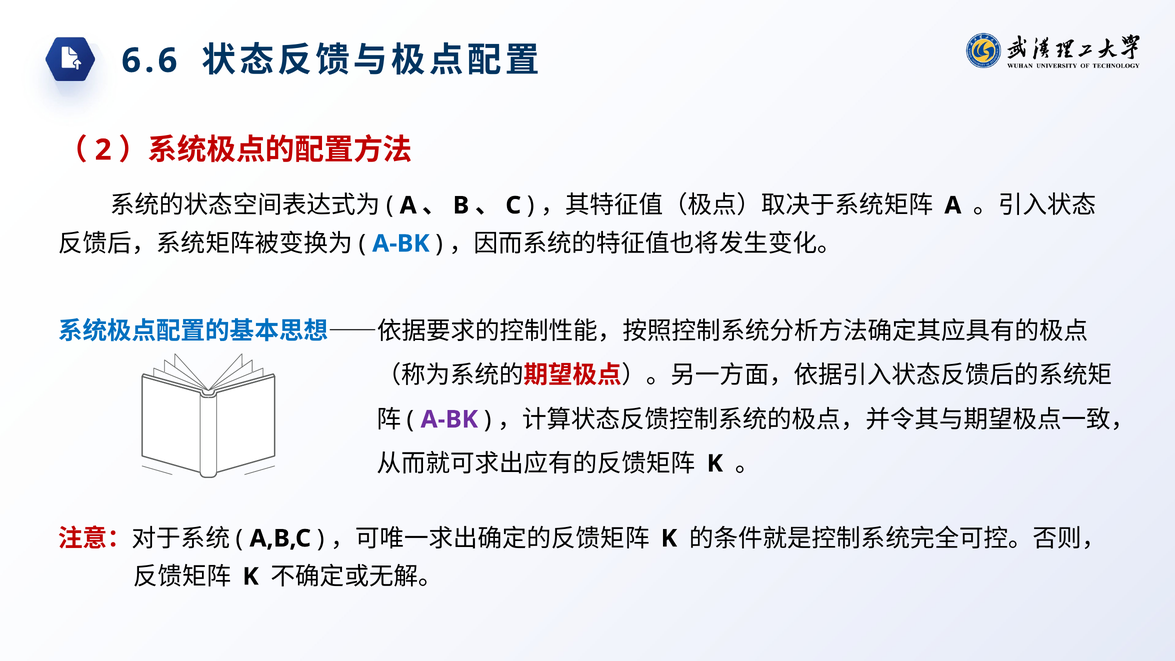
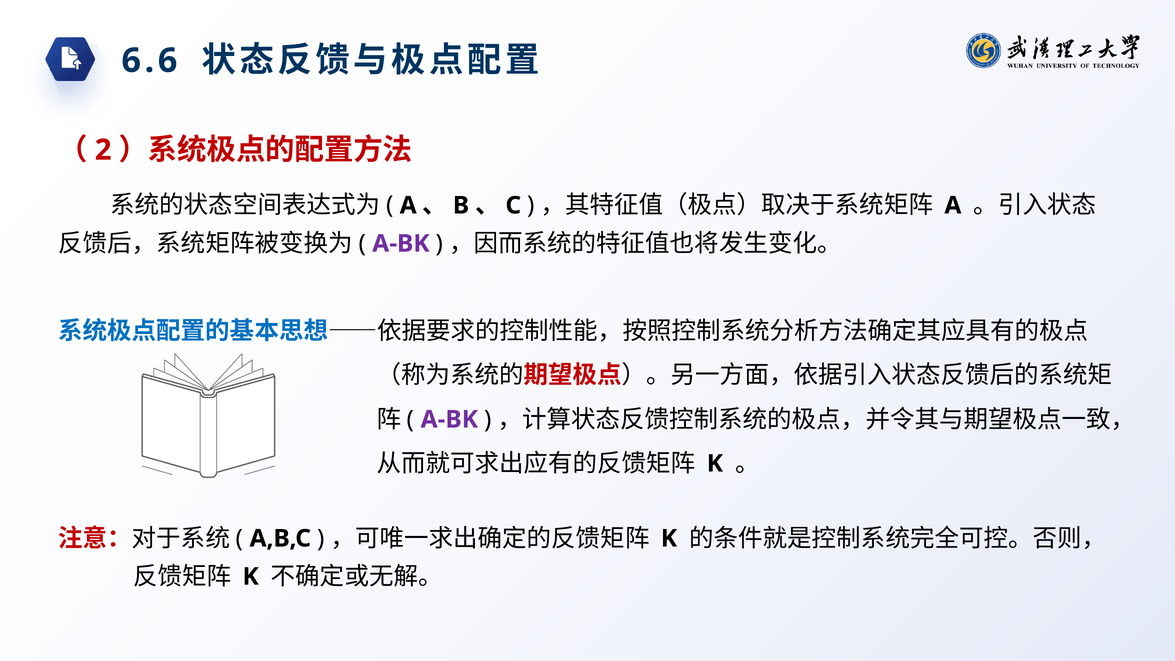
A-BK at (401, 244) colour: blue -> purple
